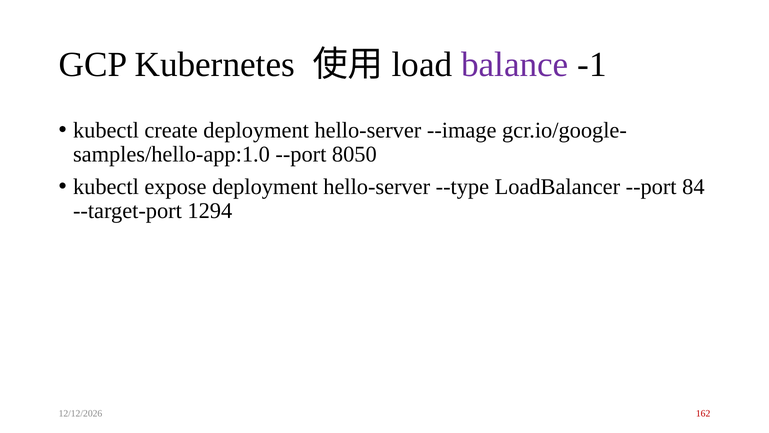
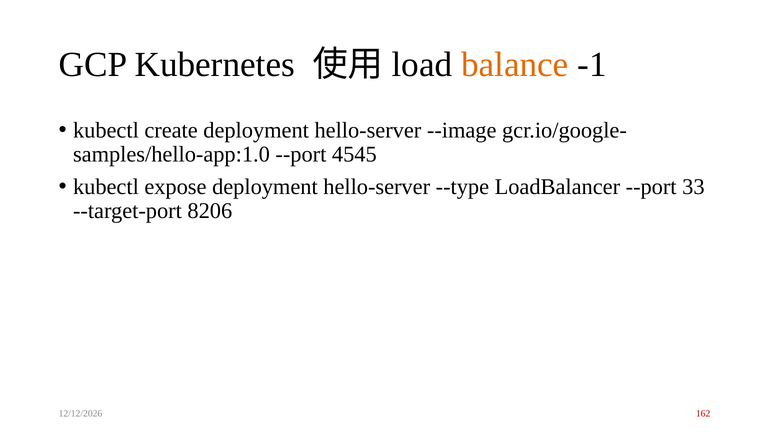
balance colour: purple -> orange
8050: 8050 -> 4545
84: 84 -> 33
1294: 1294 -> 8206
